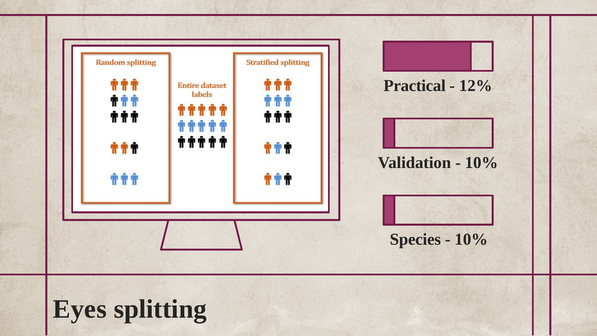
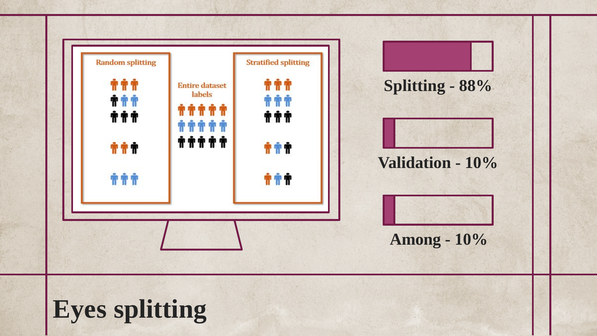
Practical at (415, 86): Practical -> Splitting
12%: 12% -> 88%
Species: Species -> Among
